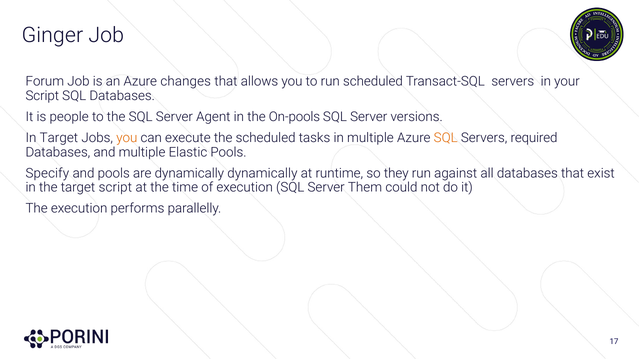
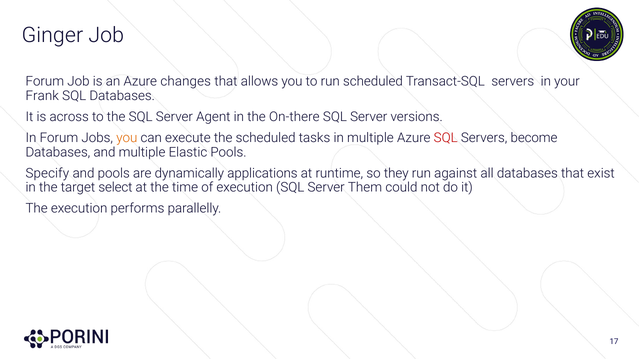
Script at (42, 96): Script -> Frank
people: people -> across
On-pools: On-pools -> On-there
In Target: Target -> Forum
SQL at (446, 138) colour: orange -> red
required: required -> become
dynamically dynamically: dynamically -> applications
target script: script -> select
